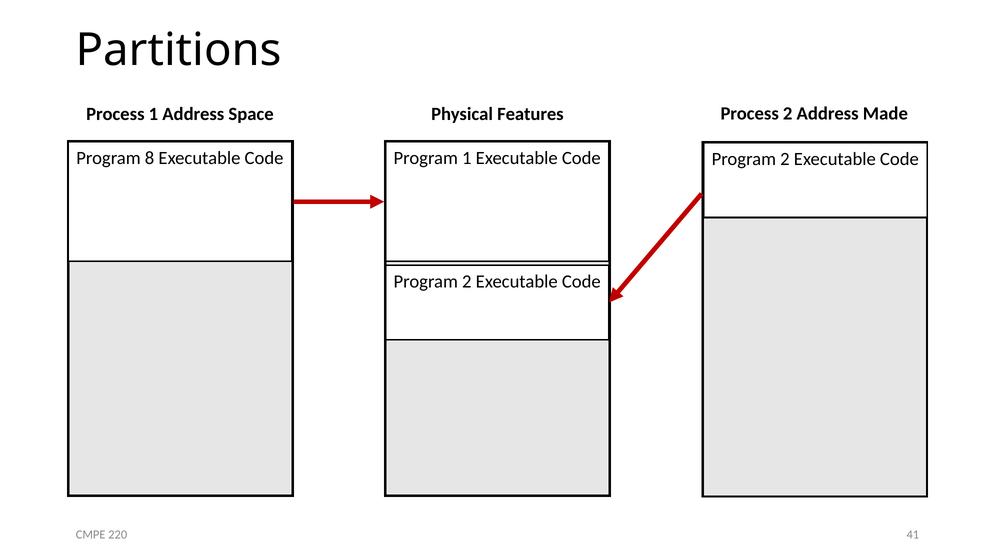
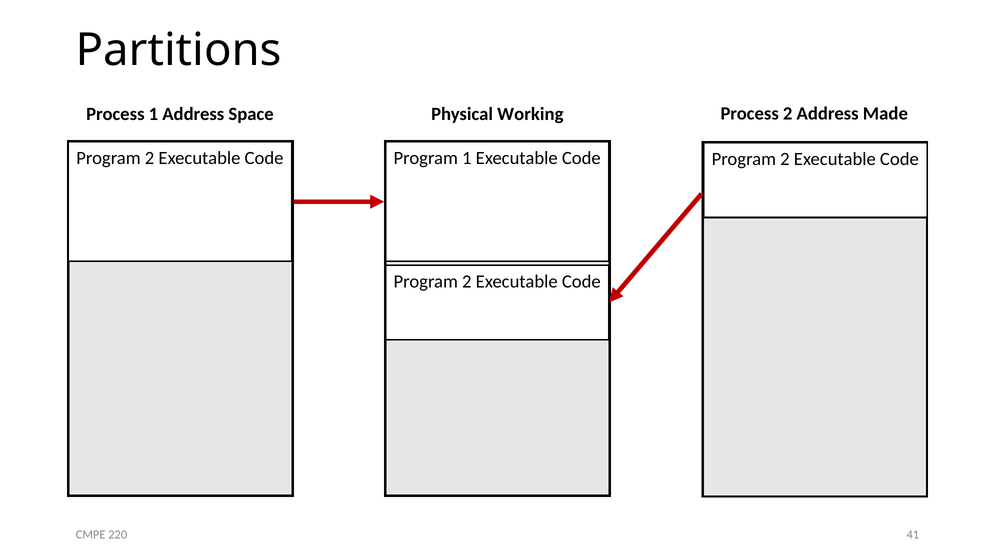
Features: Features -> Working
8 at (150, 158): 8 -> 2
